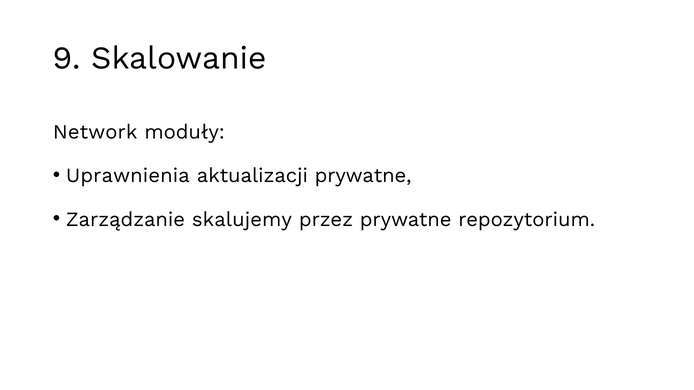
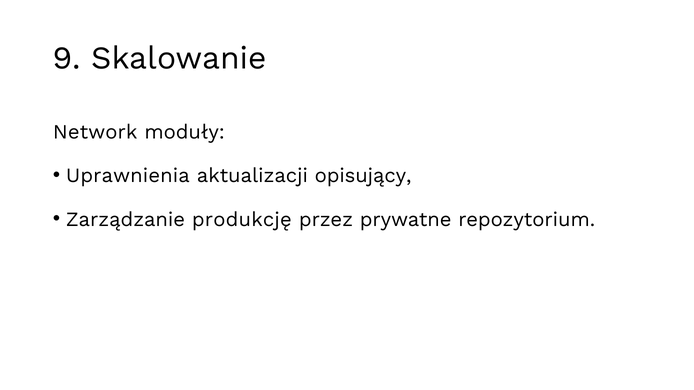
aktualizacji prywatne: prywatne -> opisujący
skalujemy: skalujemy -> produkcję
